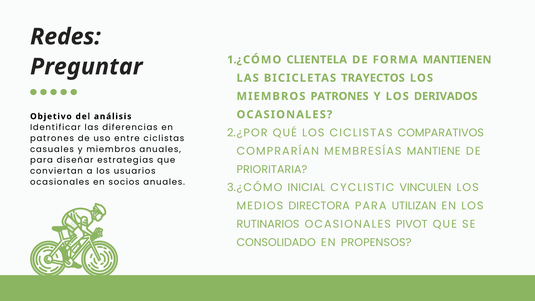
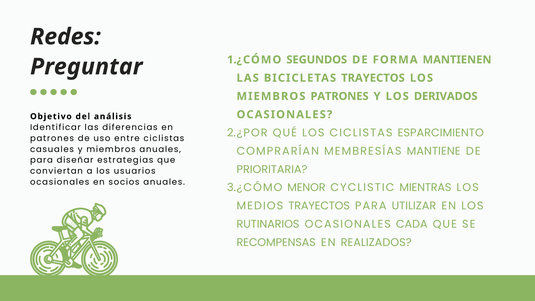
CLIENTELA: CLIENTELA -> SEGUNDOS
COMPARATIVOS: COMPARATIVOS -> ESPARCIMIENTO
INICIAL: INICIAL -> MENOR
VINCULEN: VINCULEN -> MIENTRAS
MEDIOS DIRECTORA: DIRECTORA -> TRAYECTOS
UTILIZAN: UTILIZAN -> UTILIZAR
PIVOT: PIVOT -> CADA
CONSOLIDADO: CONSOLIDADO -> RECOMPENSAS
PROPENSOS: PROPENSOS -> REALIZADOS
